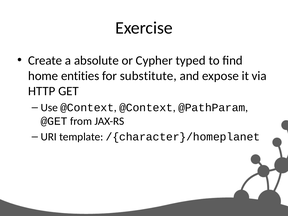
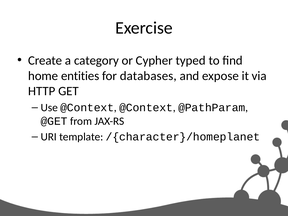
absolute: absolute -> category
substitute: substitute -> databases
